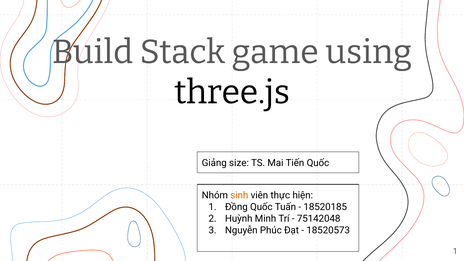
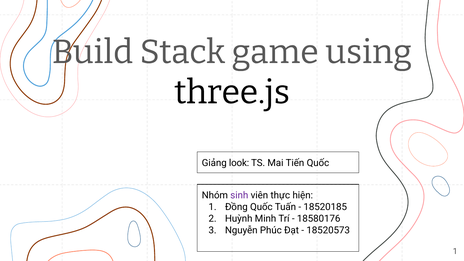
size: size -> look
sinh colour: orange -> purple
75142048: 75142048 -> 18580176
